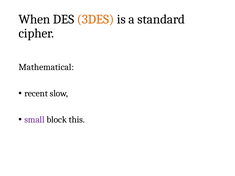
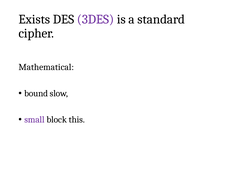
When: When -> Exists
3DES colour: orange -> purple
recent: recent -> bound
